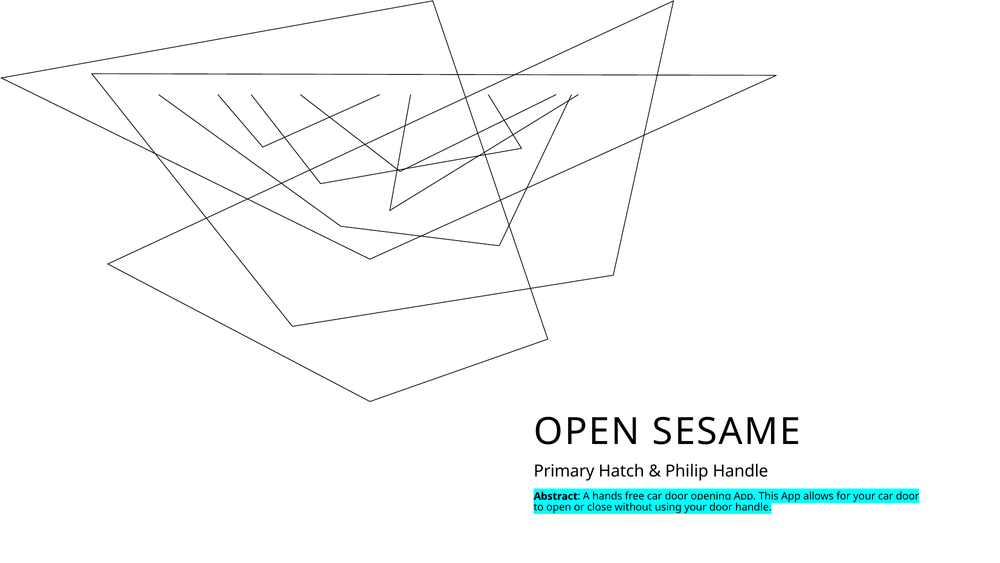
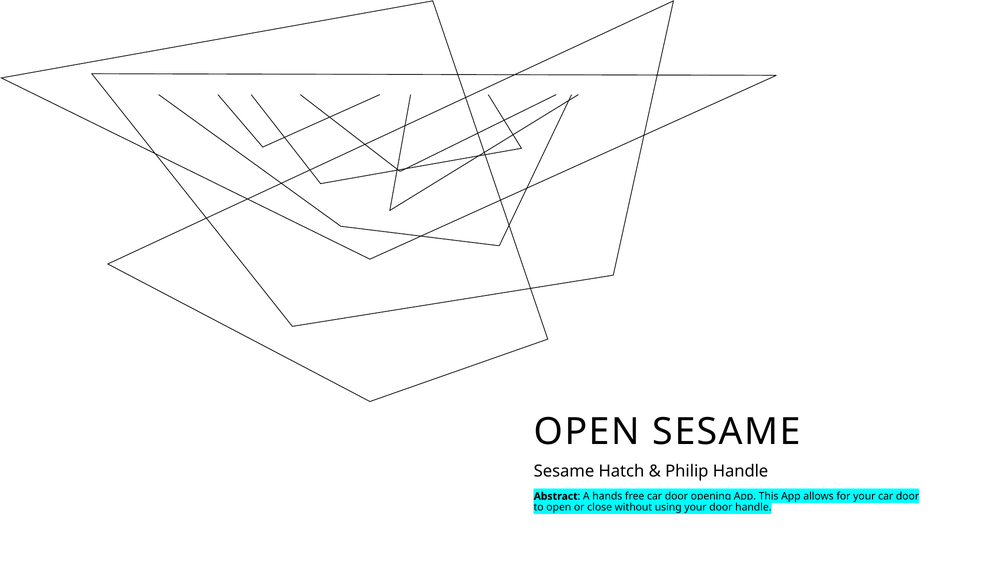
Primary at (564, 471): Primary -> Sesame
